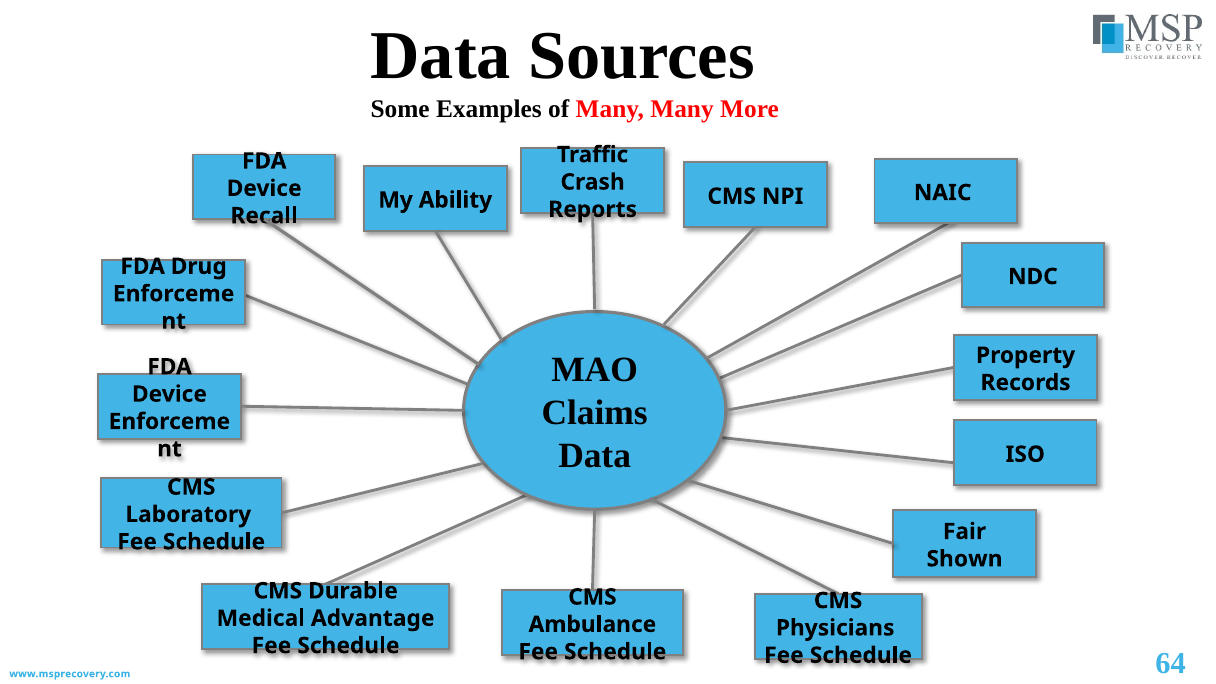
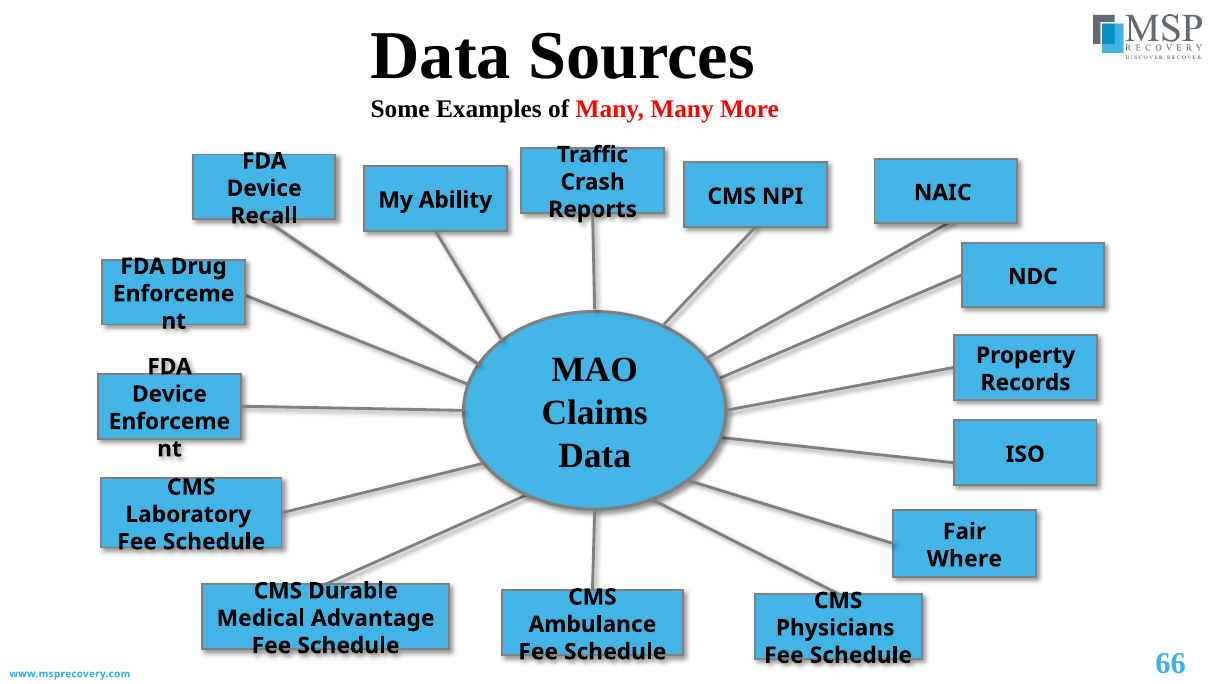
Shown: Shown -> Where
64: 64 -> 66
